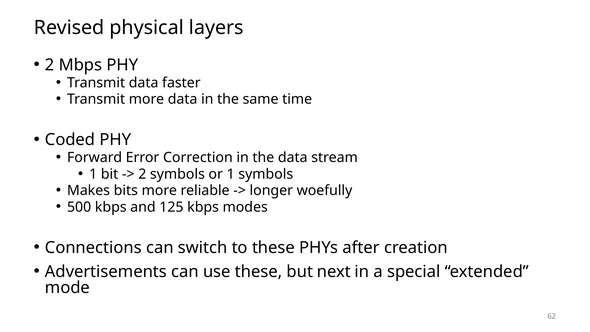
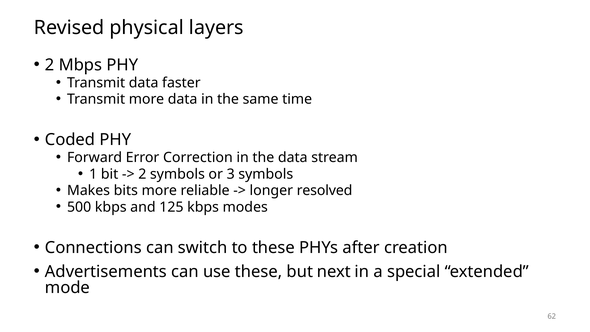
or 1: 1 -> 3
woefully: woefully -> resolved
